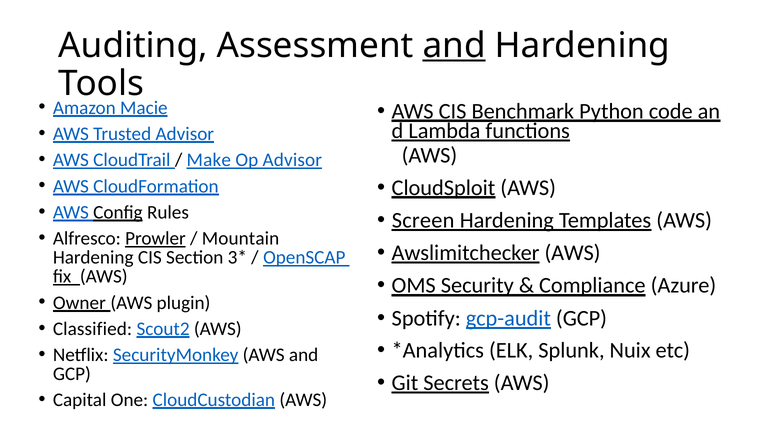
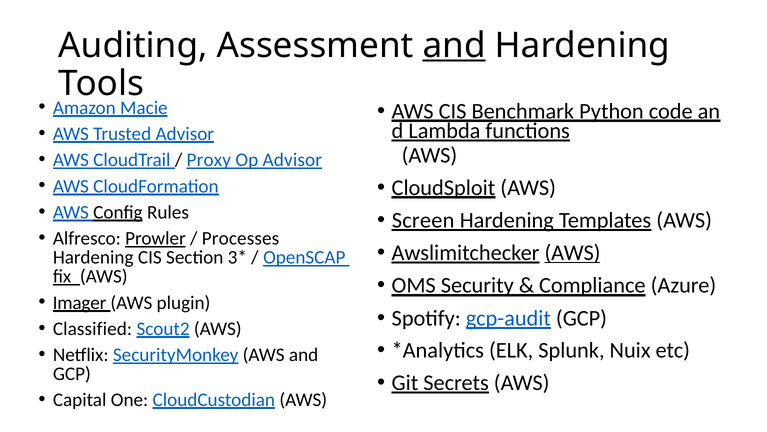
Make: Make -> Proxy
Mountain: Mountain -> Processes
AWS at (572, 253) underline: none -> present
Owner: Owner -> Imager
